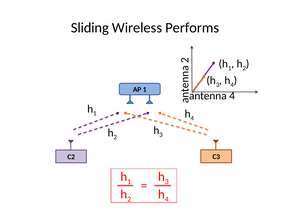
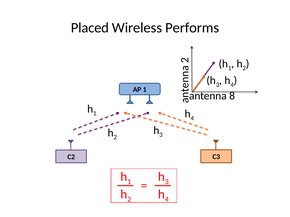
Sliding: Sliding -> Placed
4 at (232, 96): 4 -> 8
